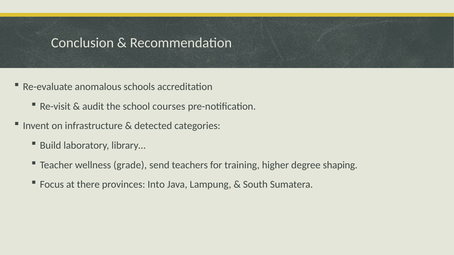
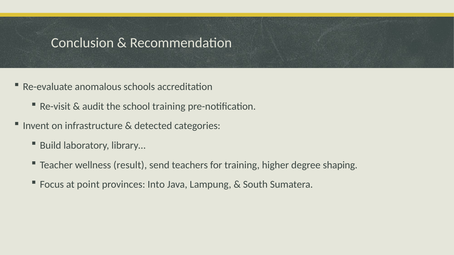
school courses: courses -> training
grade: grade -> result
there: there -> point
